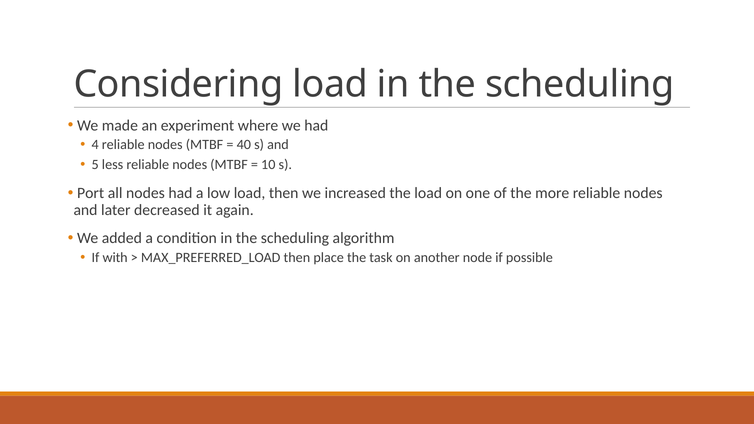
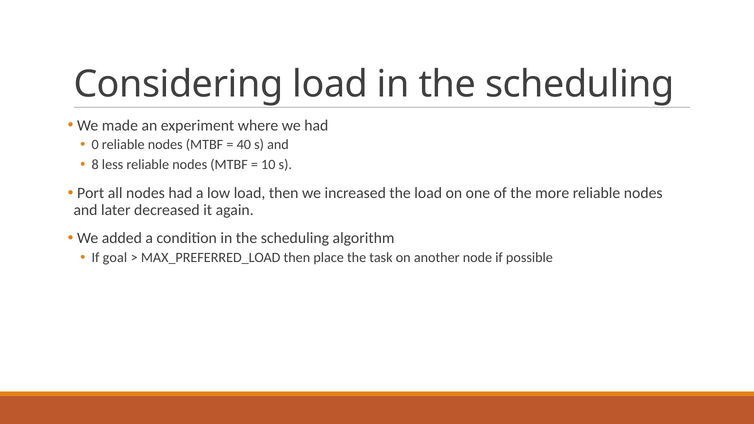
4: 4 -> 0
5: 5 -> 8
with: with -> goal
